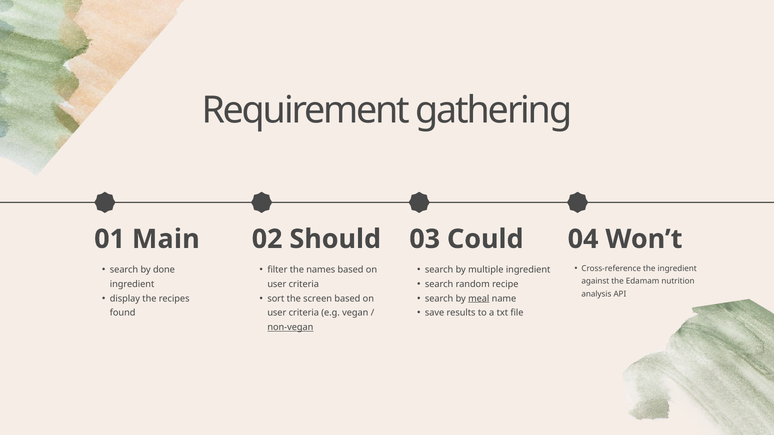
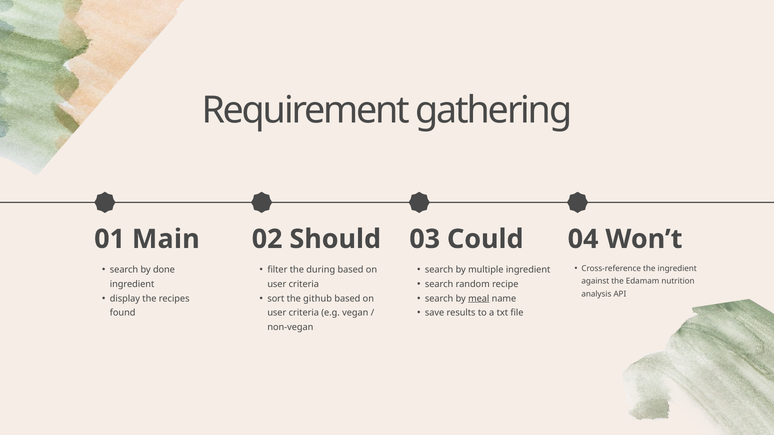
names: names -> during
screen: screen -> github
non-vegan underline: present -> none
